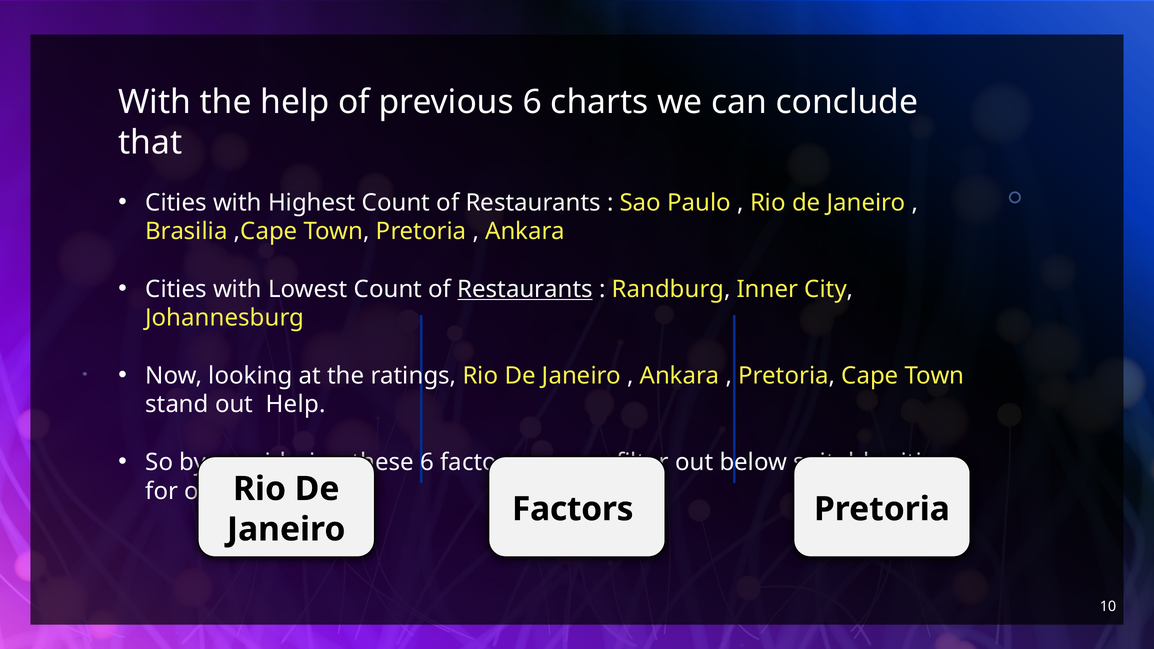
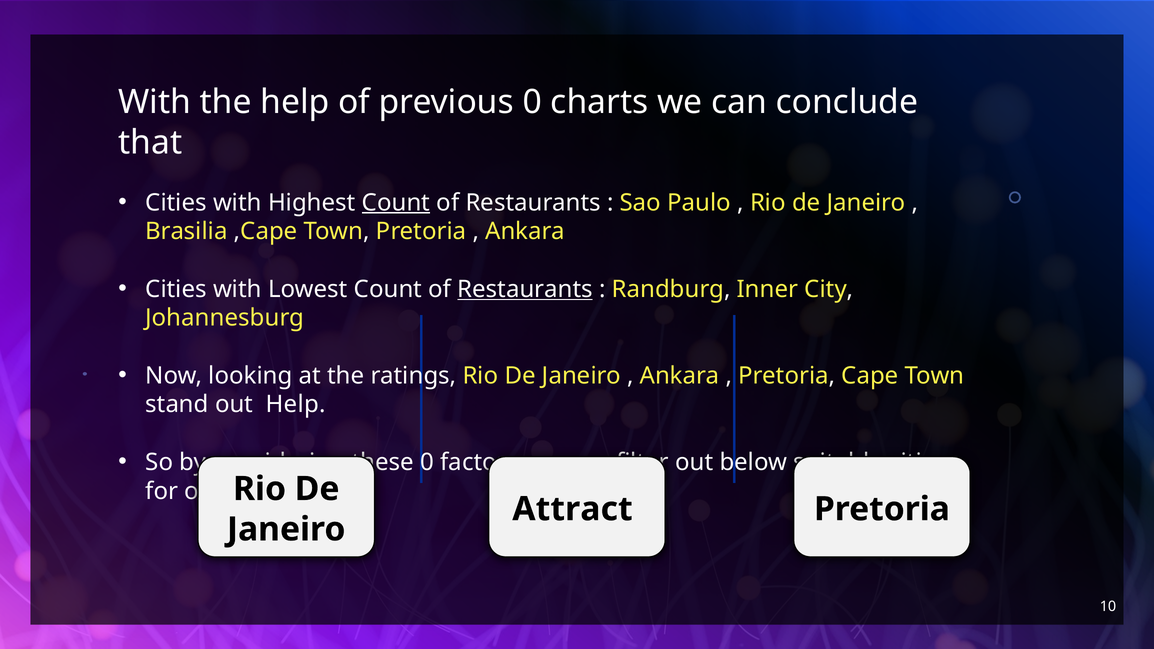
previous 6: 6 -> 0
Count at (396, 203) underline: none -> present
6 at (427, 462): 6 -> 0
Factors at (573, 509): Factors -> Attract
